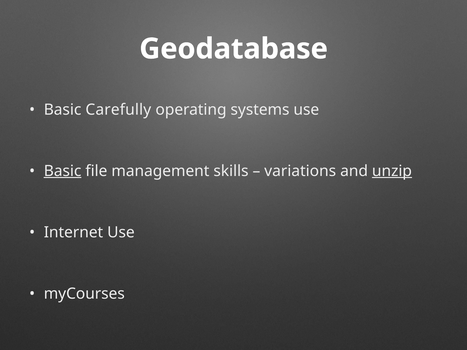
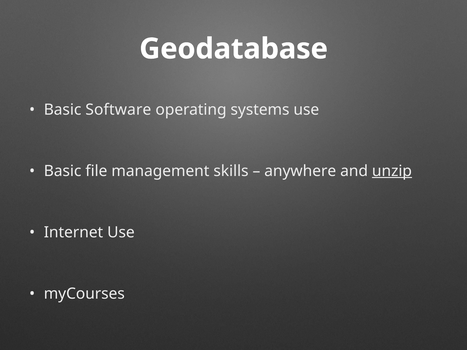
Carefully: Carefully -> Software
Basic at (63, 171) underline: present -> none
variations: variations -> anywhere
